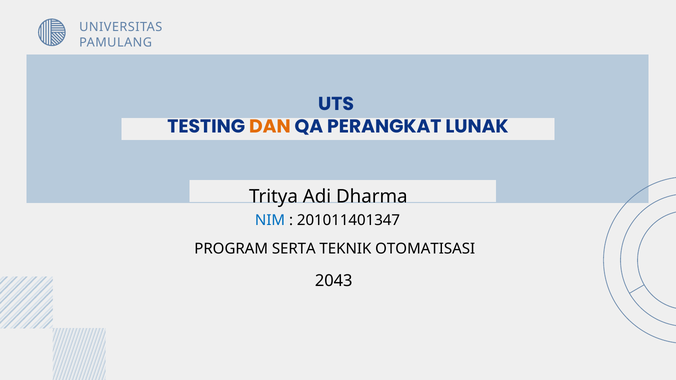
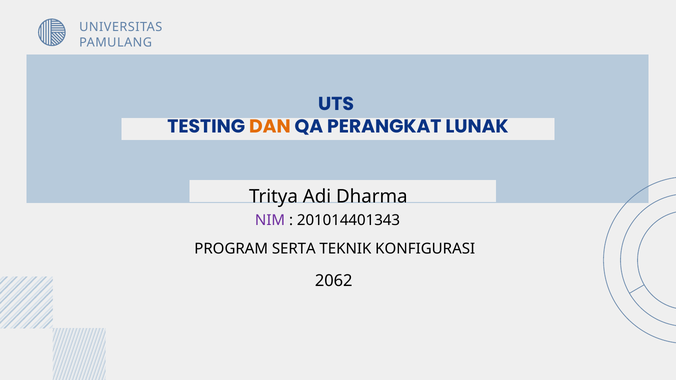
NIM colour: blue -> purple
201011401347: 201011401347 -> 201014401343
OTOMATISASI: OTOMATISASI -> KONFIGURASI
2043: 2043 -> 2062
